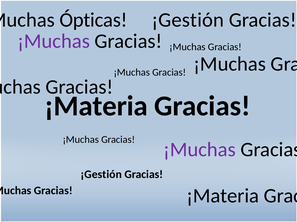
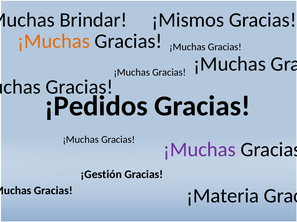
Ópticas: Ópticas -> Brindar
¡Gestión at (188, 20): ¡Gestión -> ¡Mismos
¡Muchas at (54, 41) colour: purple -> orange
¡Materia at (96, 106): ¡Materia -> ¡Pedidos
